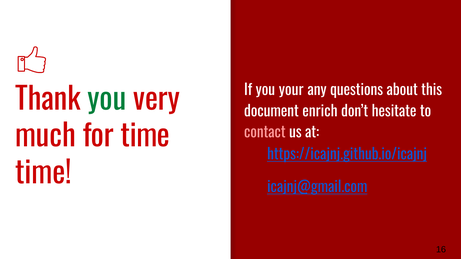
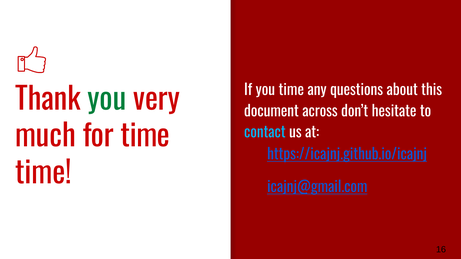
you your: your -> time
enrich: enrich -> across
contact colour: pink -> light blue
